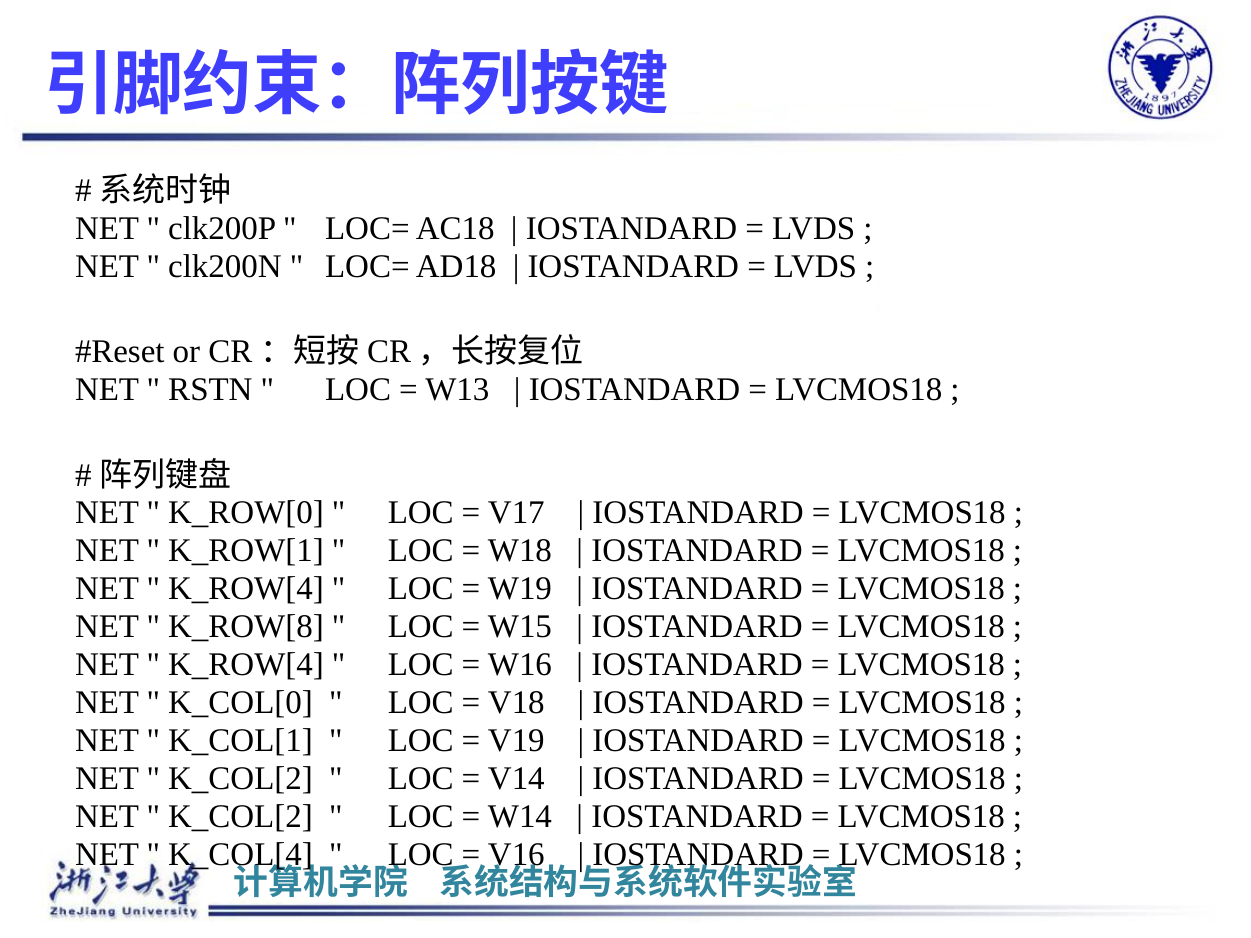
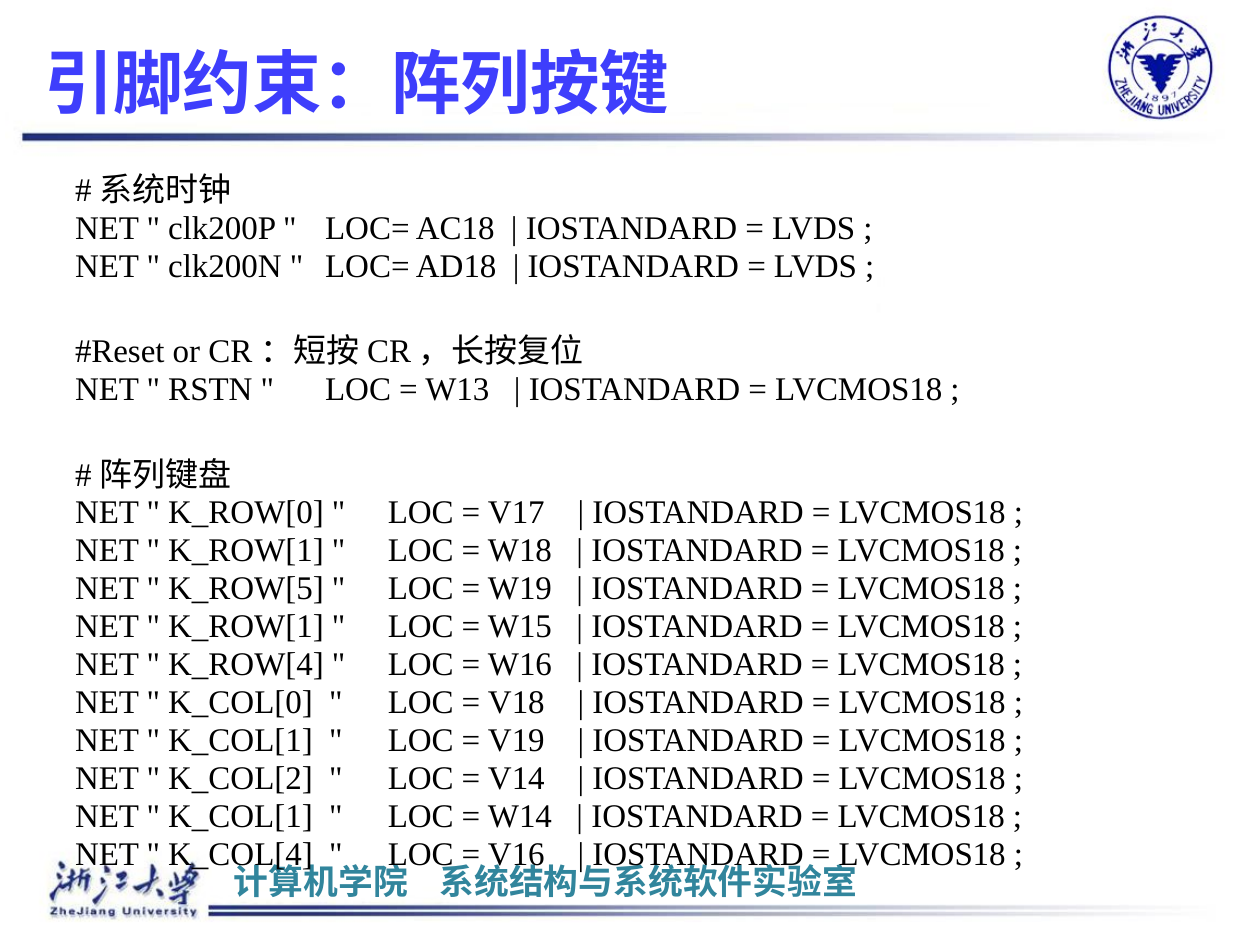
K_ROW[4 at (246, 589): K_ROW[4 -> K_ROW[5
K_ROW[8 at (246, 627): K_ROW[8 -> K_ROW[1
K_COL[2 at (240, 817): K_COL[2 -> K_COL[1
